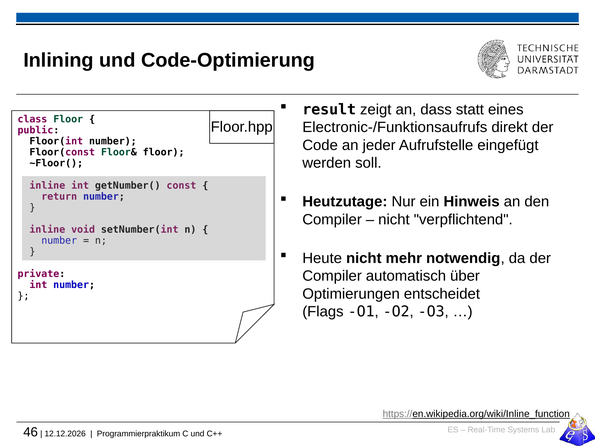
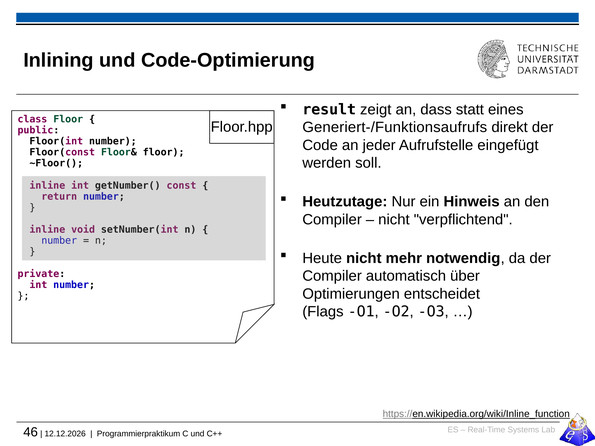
Electronic-/Funktionsaufrufs: Electronic-/Funktionsaufrufs -> Generiert-/Funktionsaufrufs
